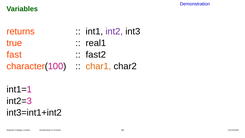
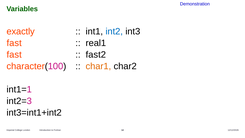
returns: returns -> exactly
int2 colour: purple -> blue
true at (14, 43): true -> fast
